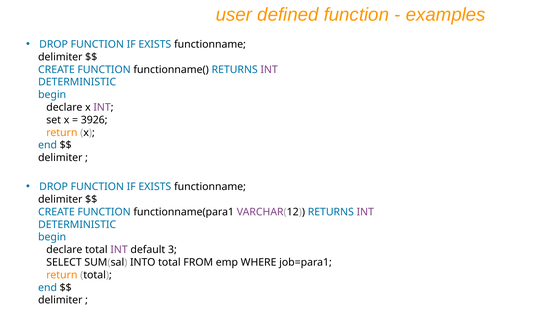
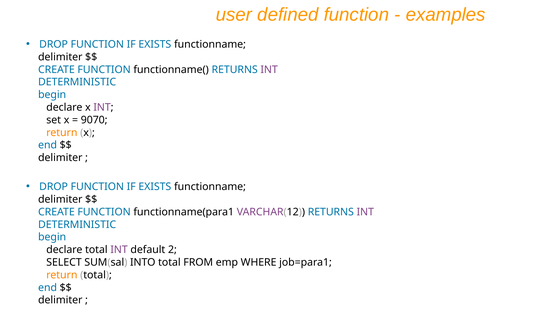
3926: 3926 -> 9070
3: 3 -> 2
